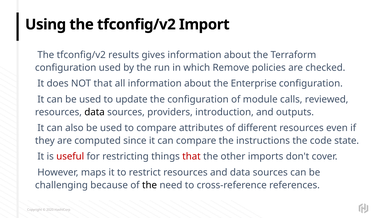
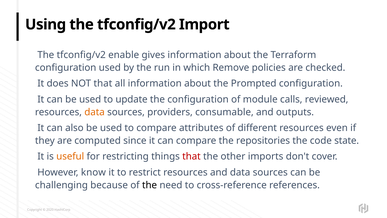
results: results -> enable
Enterprise: Enterprise -> Prompted
data at (95, 112) colour: black -> orange
introduction: introduction -> consumable
instructions: instructions -> repositories
useful colour: red -> orange
maps: maps -> know
